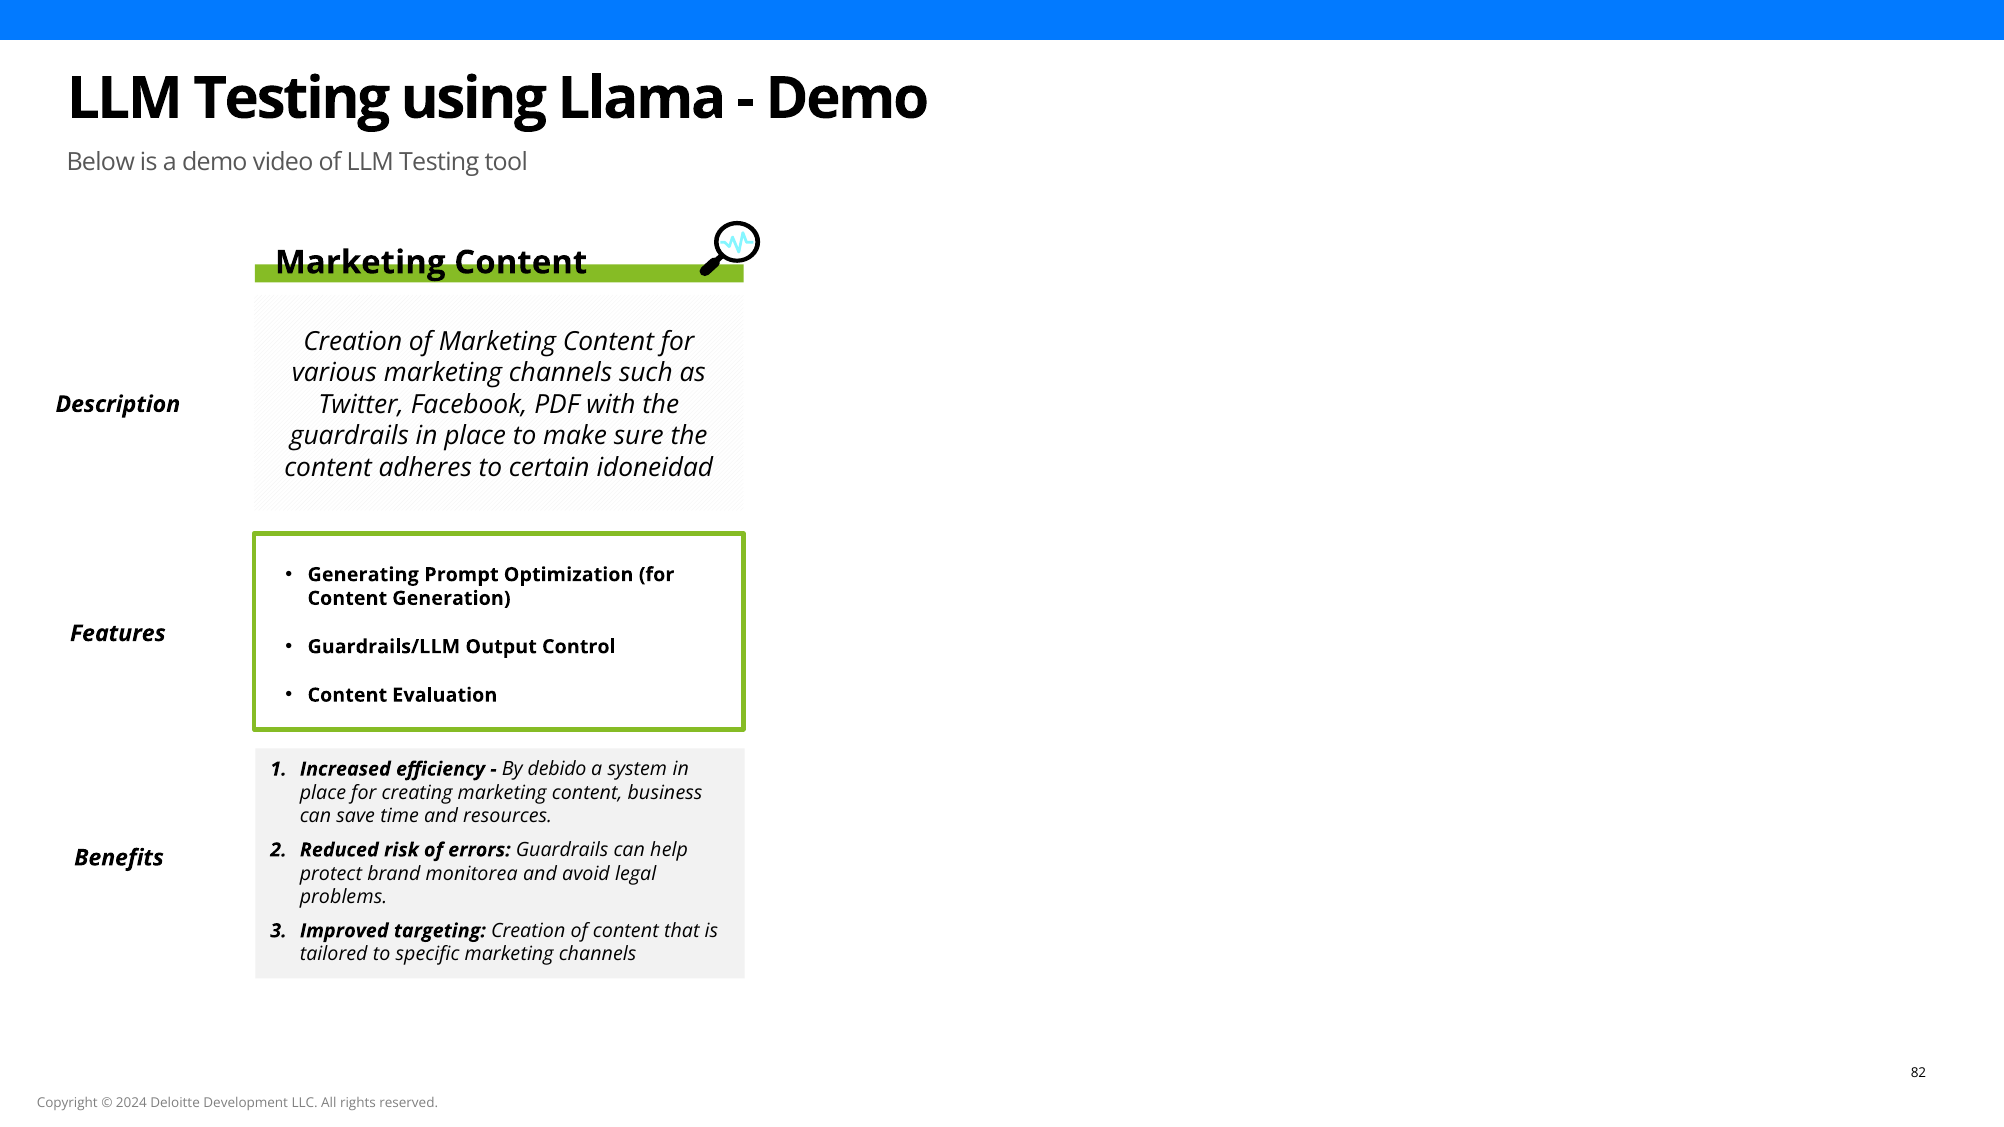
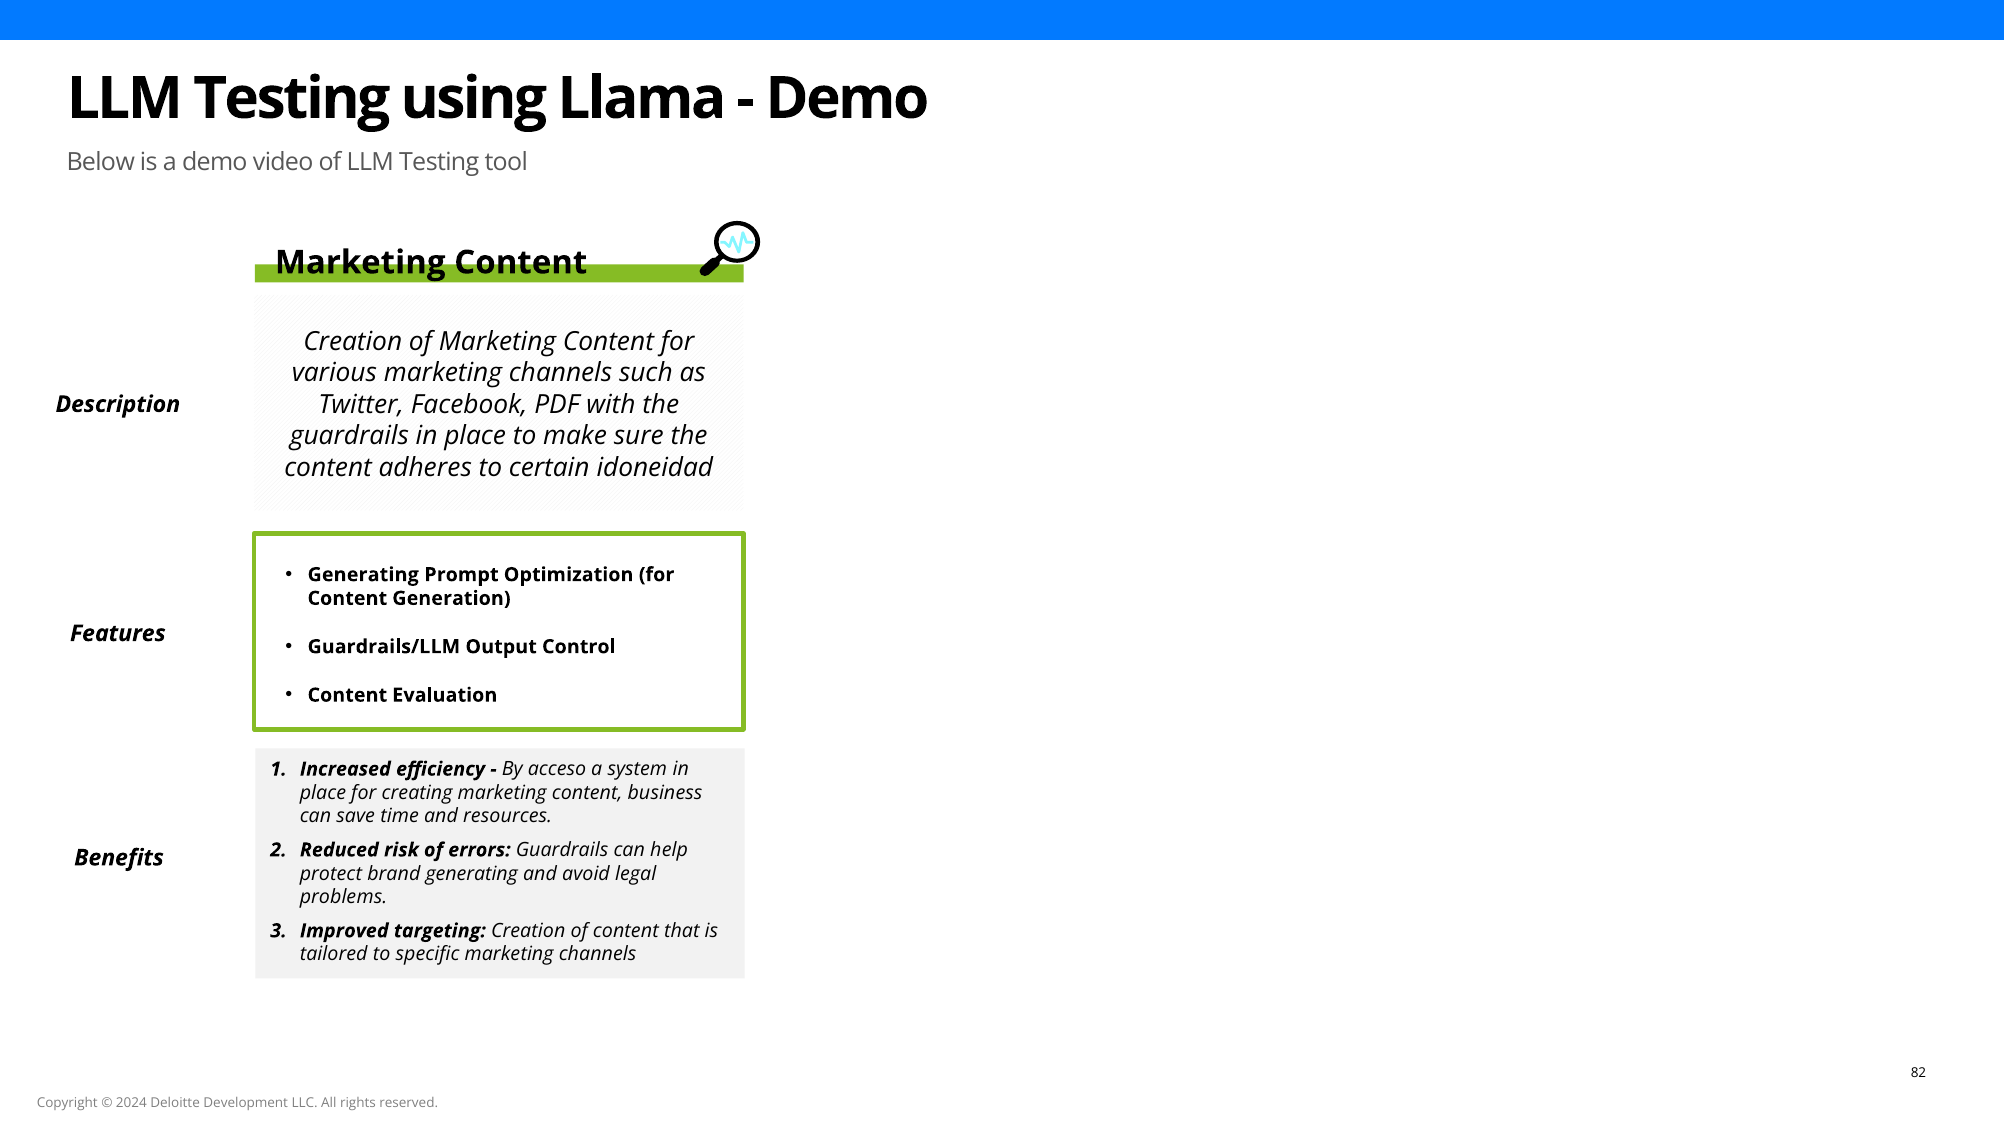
debido: debido -> acceso
brand monitorea: monitorea -> generating
